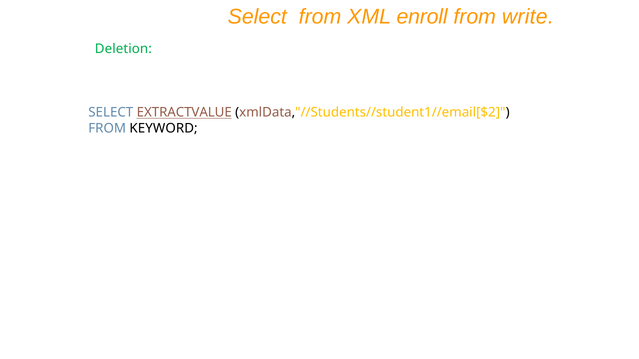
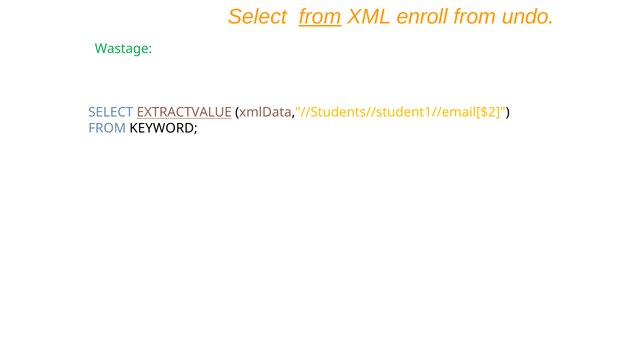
from at (320, 17) underline: none -> present
write: write -> undo
Deletion: Deletion -> Wastage
